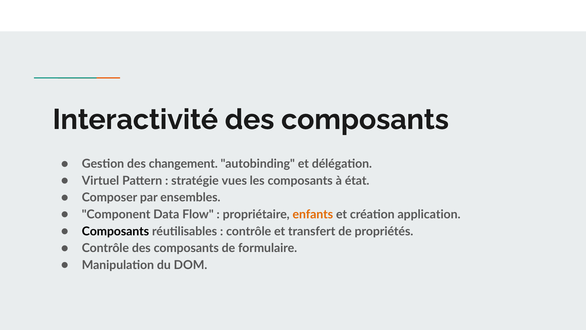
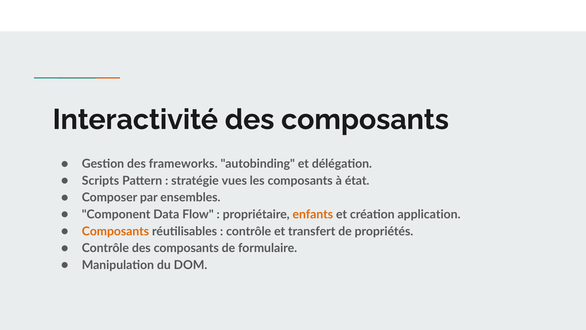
changement: changement -> frameworks
Virtuel: Virtuel -> Scripts
Composants at (115, 231) colour: black -> orange
